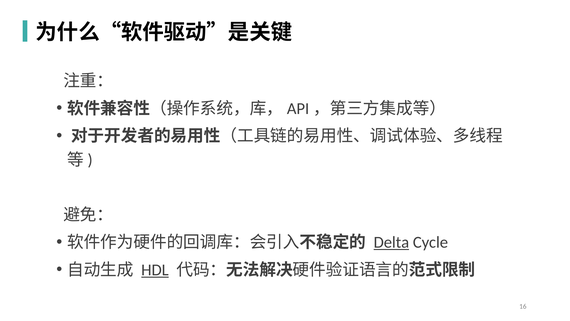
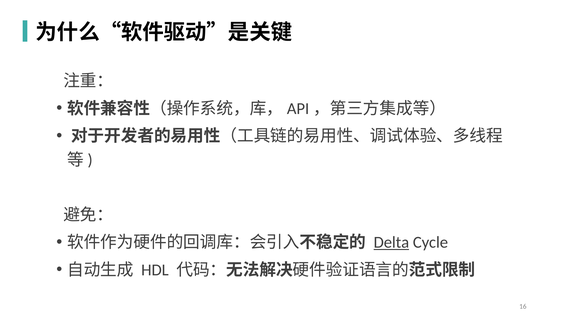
HDL underline: present -> none
